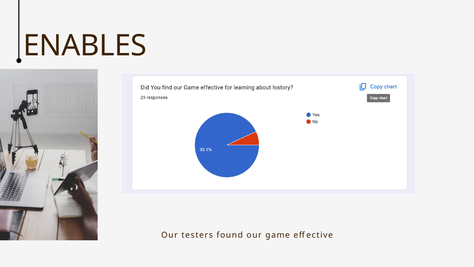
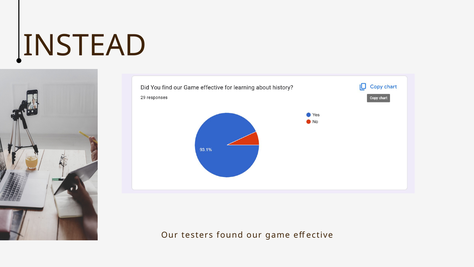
ENABLES: ENABLES -> INSTEAD
